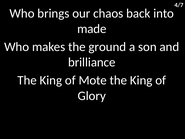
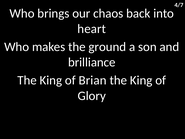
made: made -> heart
Mote: Mote -> Brian
